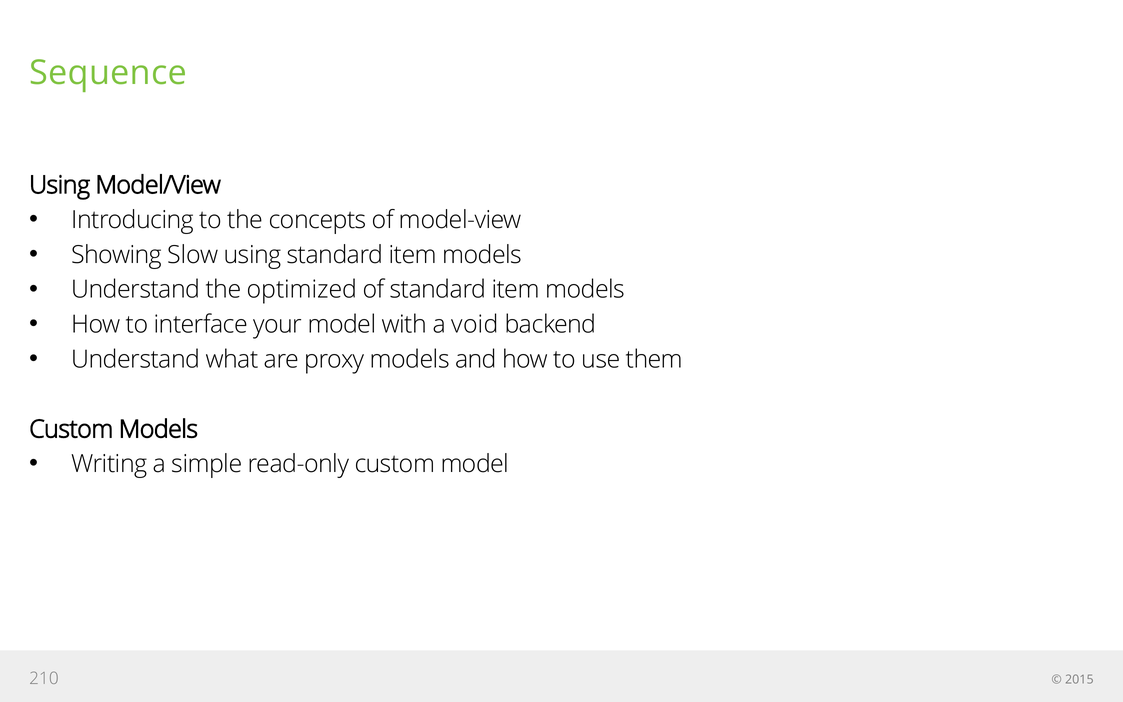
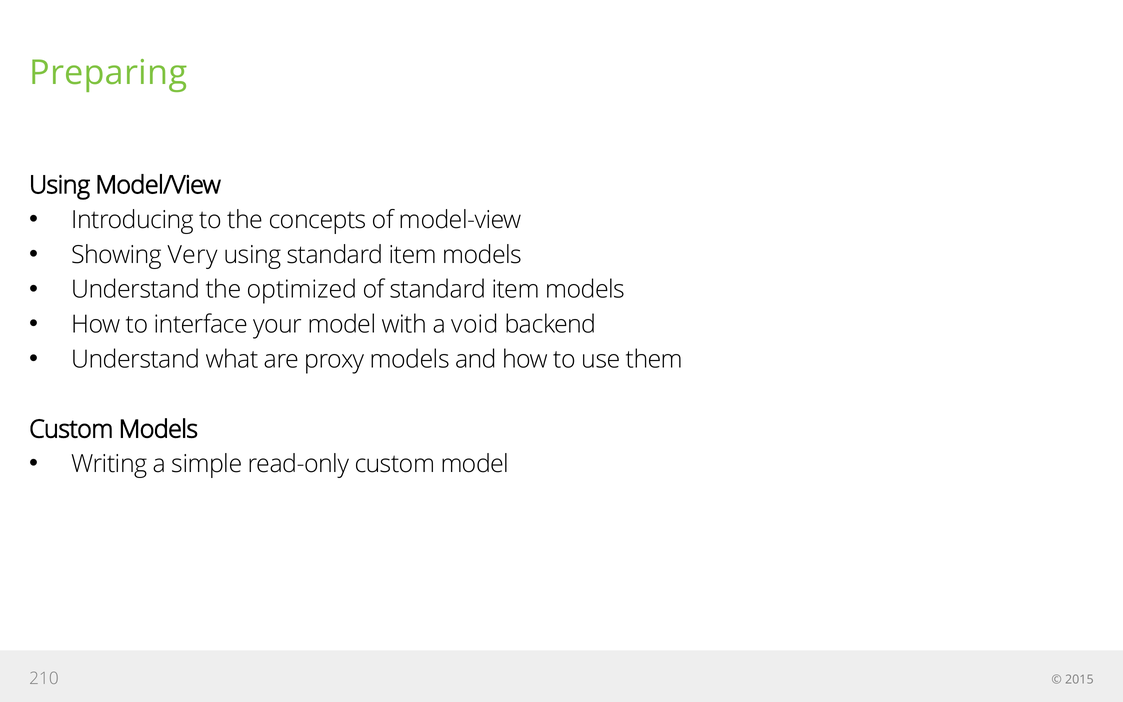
Sequence: Sequence -> Preparing
Slow: Slow -> Very
